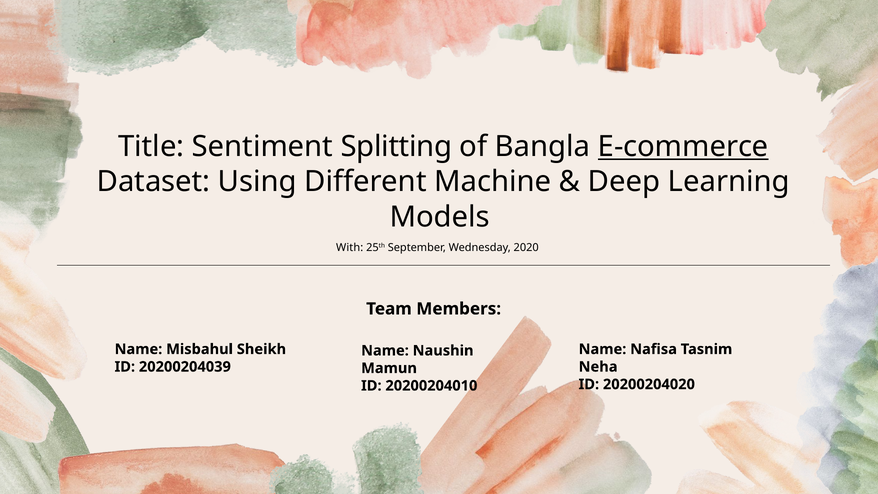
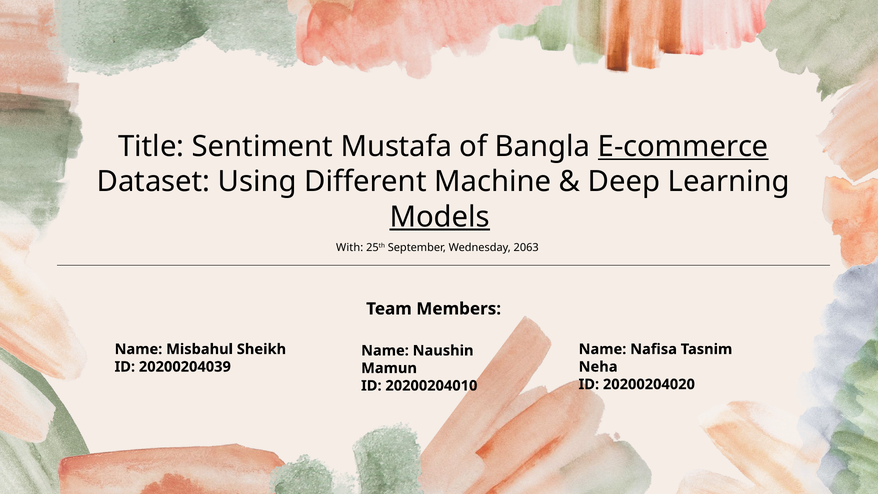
Splitting: Splitting -> Mustafa
Models underline: none -> present
2020: 2020 -> 2063
